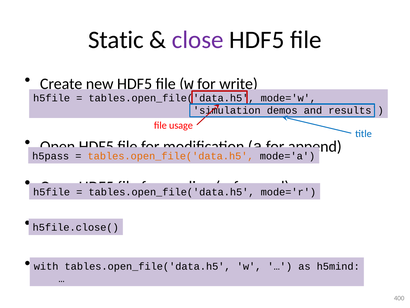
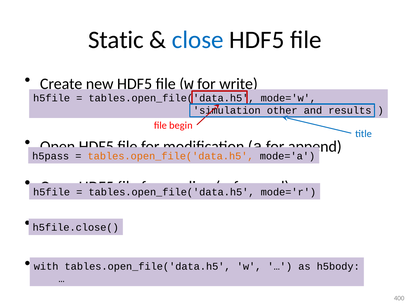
close at (198, 40) colour: purple -> blue
demos: demos -> other
usage: usage -> begin
h5mind: h5mind -> h5body
